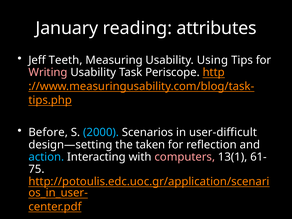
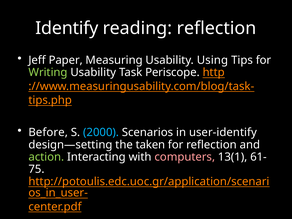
January: January -> Identify
reading attributes: attributes -> reflection
Teeth: Teeth -> Paper
Writing colour: pink -> light green
user-difficult: user-difficult -> user-identify
action colour: light blue -> light green
